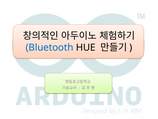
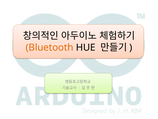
Bluetooth colour: blue -> orange
